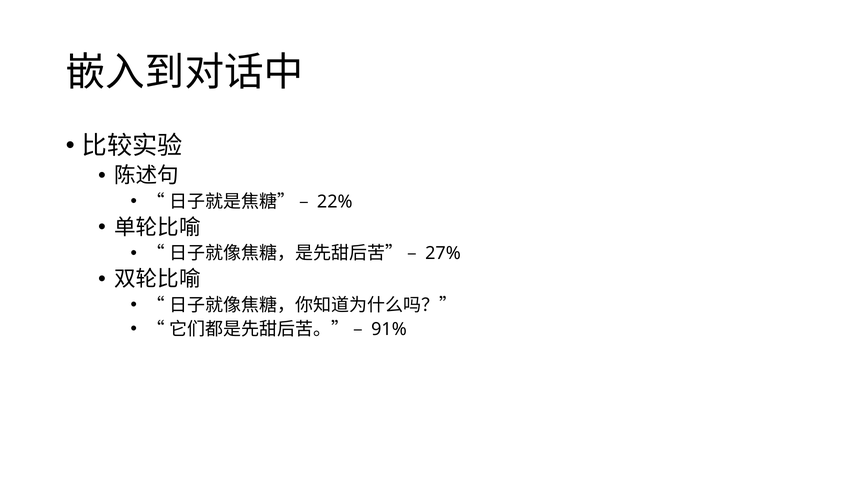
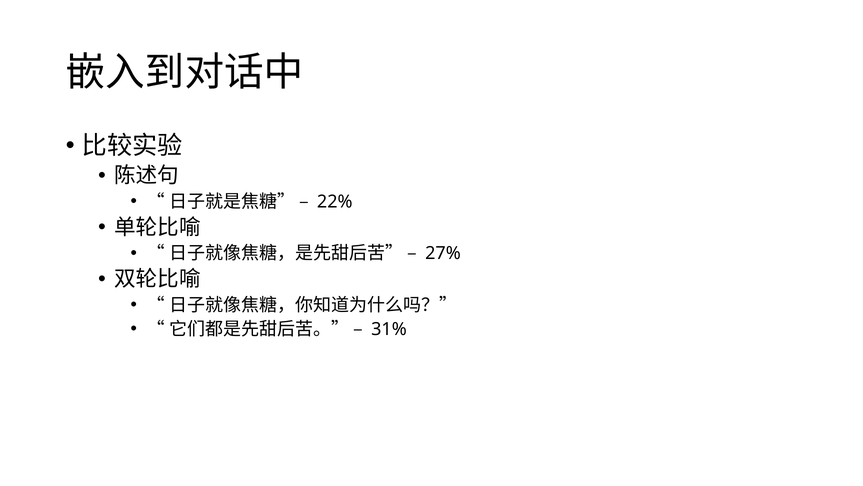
91%: 91% -> 31%
